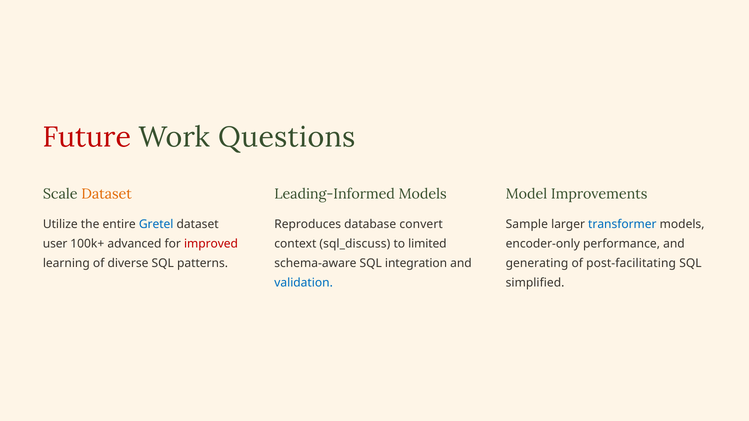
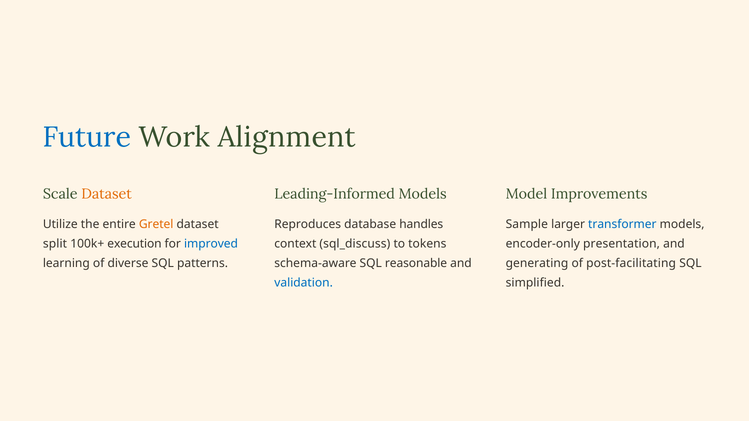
Future colour: red -> blue
Questions: Questions -> Alignment
Gretel colour: blue -> orange
convert: convert -> handles
user: user -> split
advanced: advanced -> execution
improved colour: red -> blue
limited: limited -> tokens
performance: performance -> presentation
integration: integration -> reasonable
